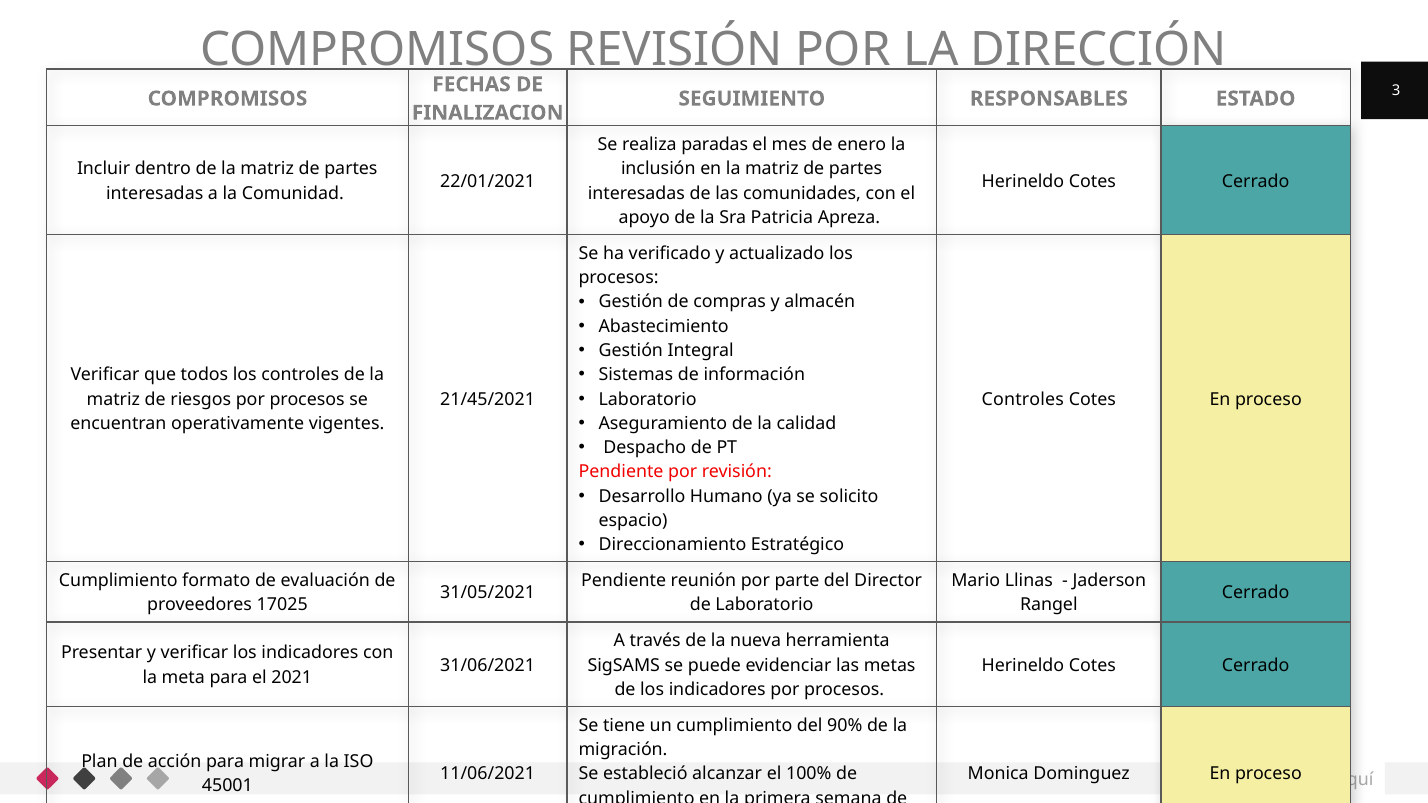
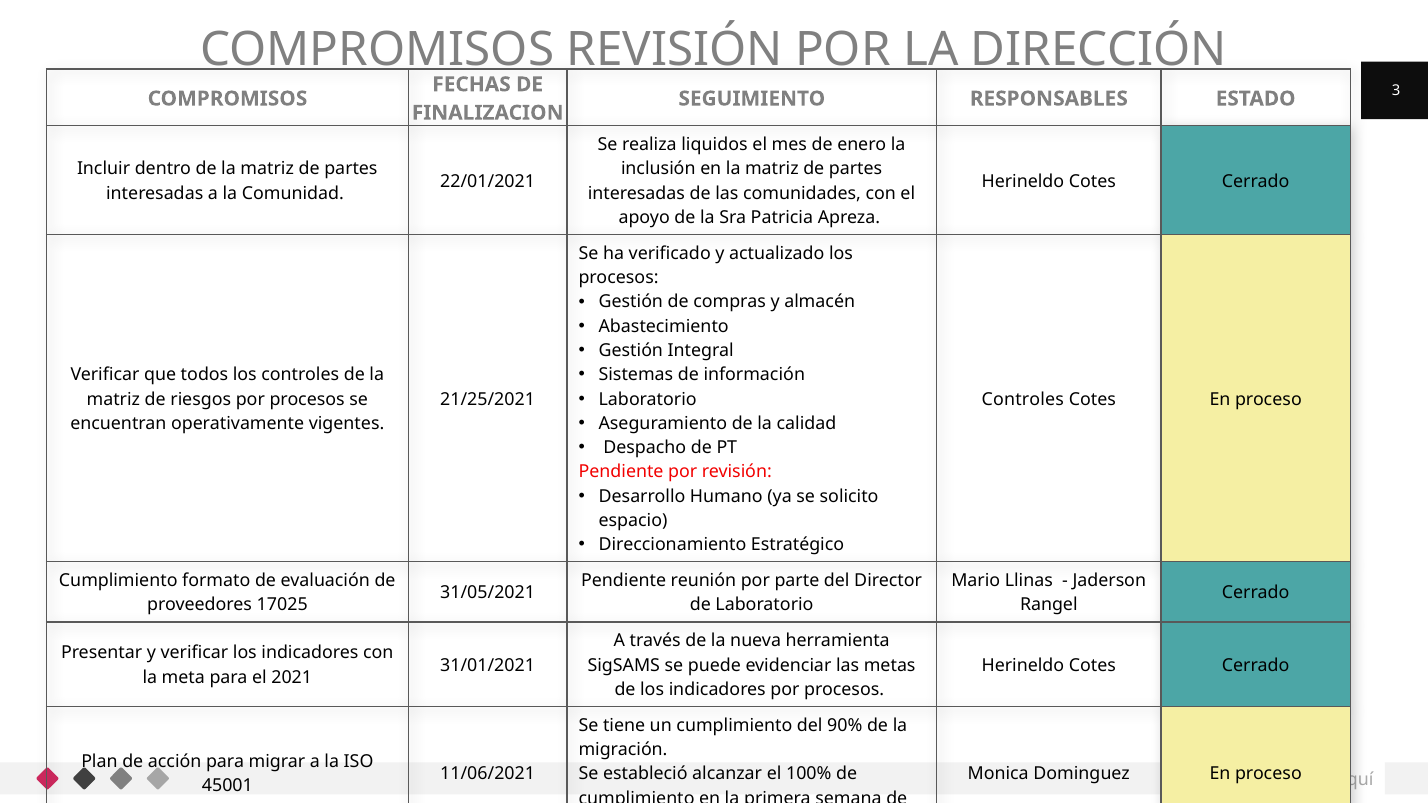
paradas: paradas -> liquidos
21/45/2021: 21/45/2021 -> 21/25/2021
31/06/2021: 31/06/2021 -> 31/01/2021
